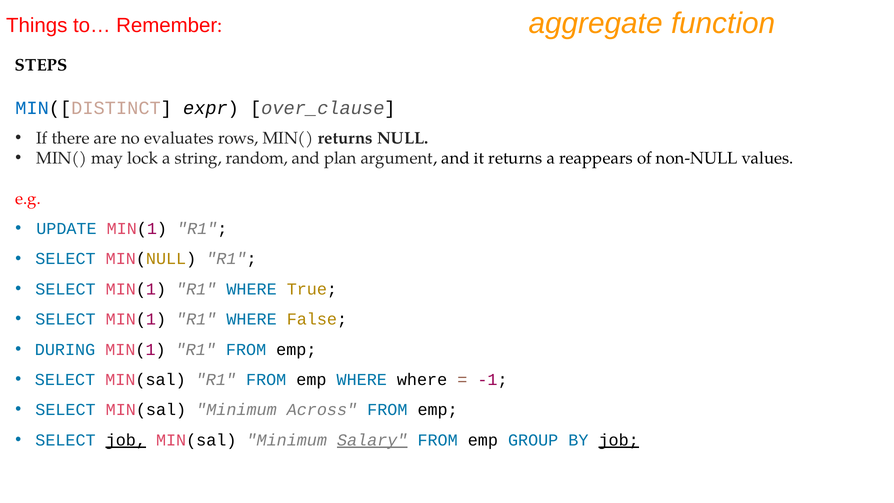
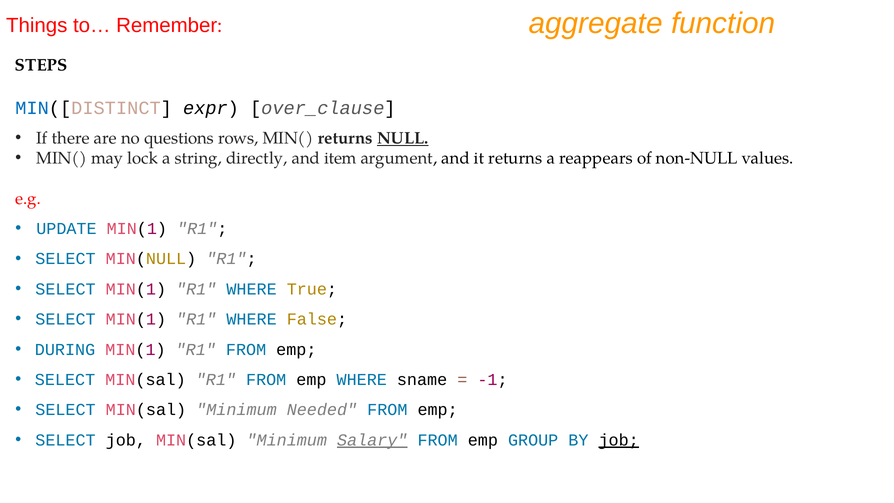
evaluates: evaluates -> questions
NULL underline: none -> present
random: random -> directly
plan: plan -> item
WHERE where: where -> sname
Across: Across -> Needed
job at (126, 440) underline: present -> none
